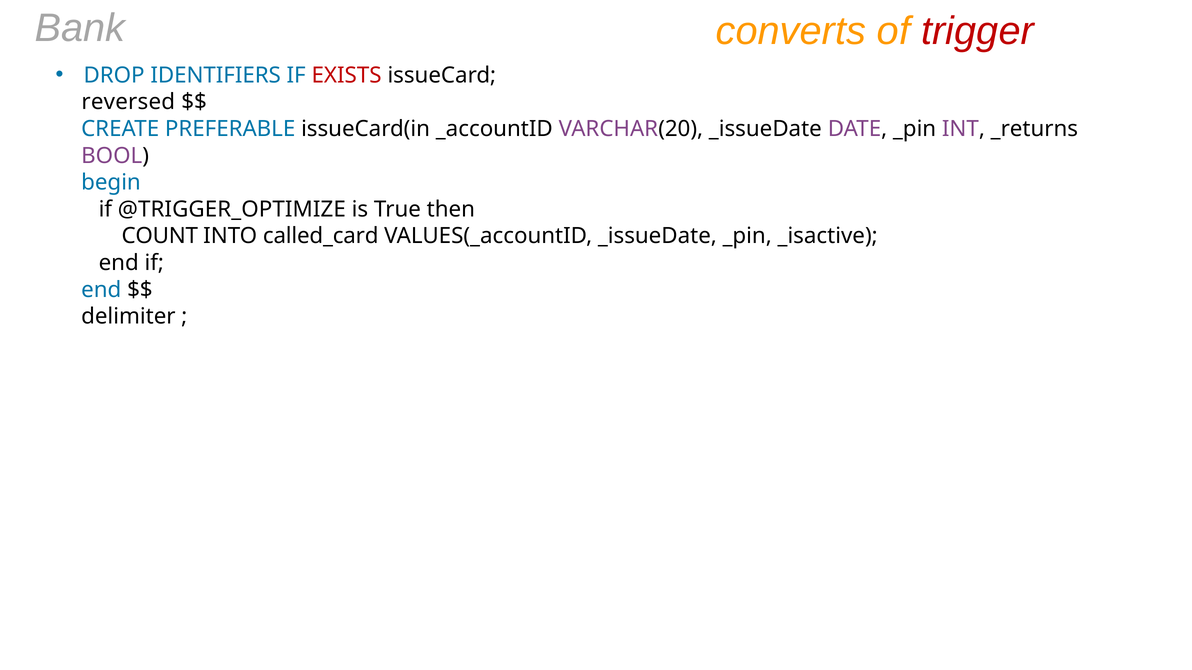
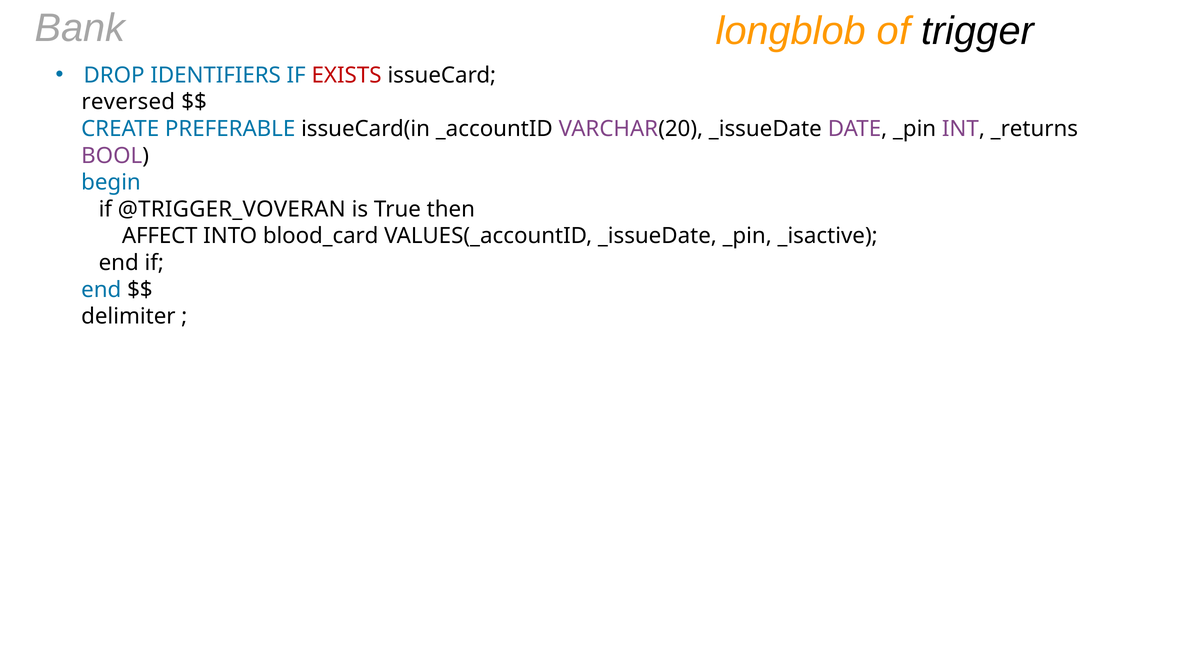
converts: converts -> longblob
trigger colour: red -> black
@TRIGGER_OPTIMIZE: @TRIGGER_OPTIMIZE -> @TRIGGER_VOVERAN
COUNT: COUNT -> AFFECT
called_card: called_card -> blood_card
